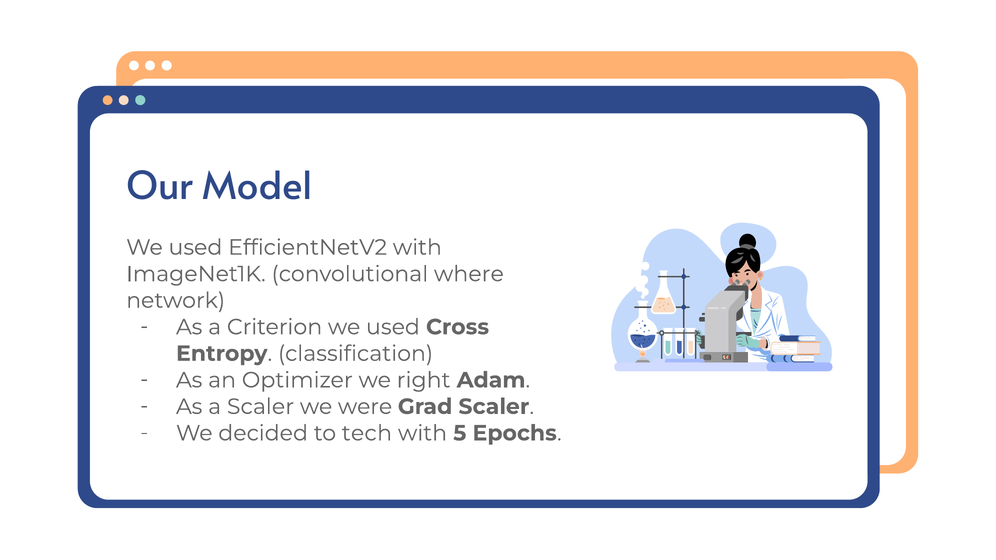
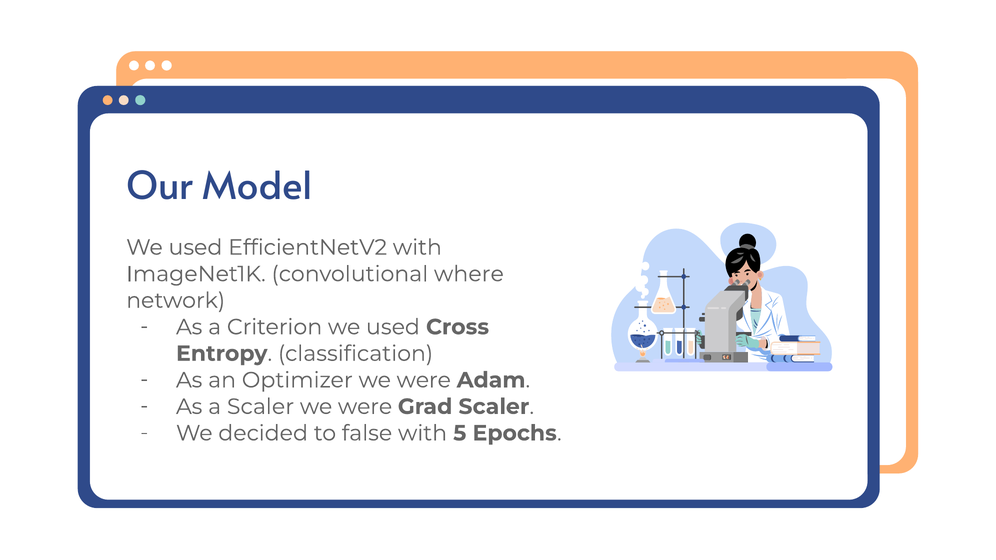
Optimizer we right: right -> were
tech: tech -> false
